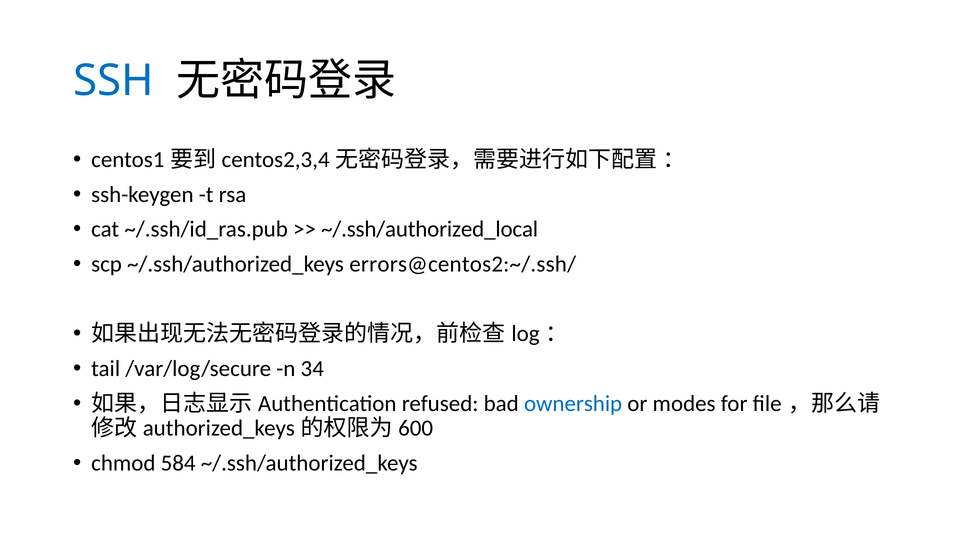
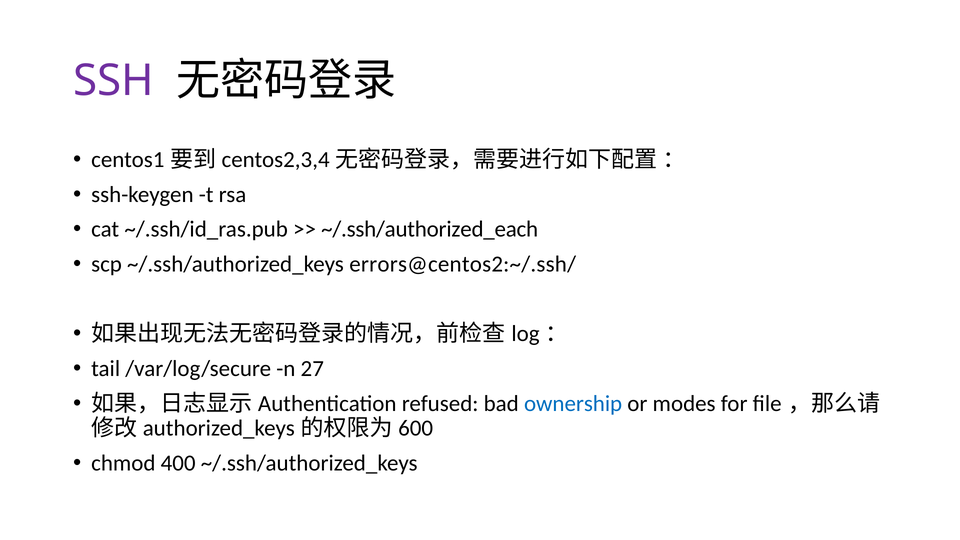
SSH colour: blue -> purple
~/.ssh/authorized_local: ~/.ssh/authorized_local -> ~/.ssh/authorized_each
34: 34 -> 27
584: 584 -> 400
